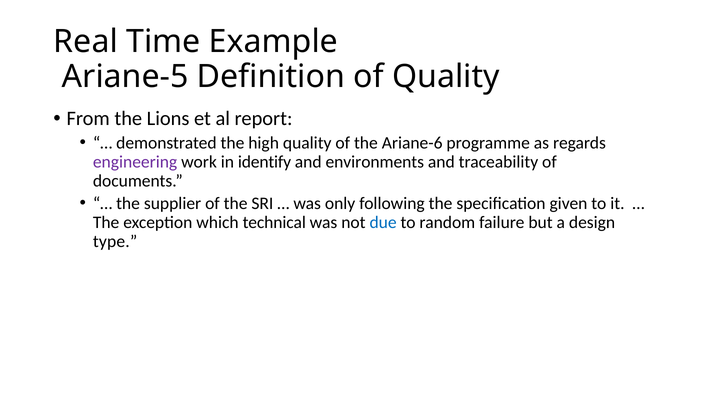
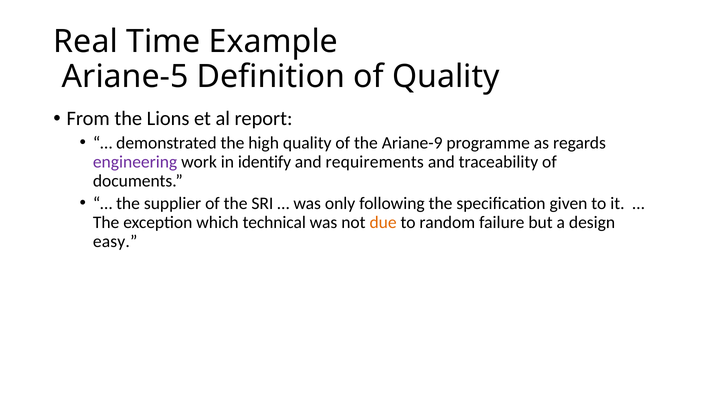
Ariane-6: Ariane-6 -> Ariane-9
environments: environments -> requirements
due colour: blue -> orange
type: type -> easy
